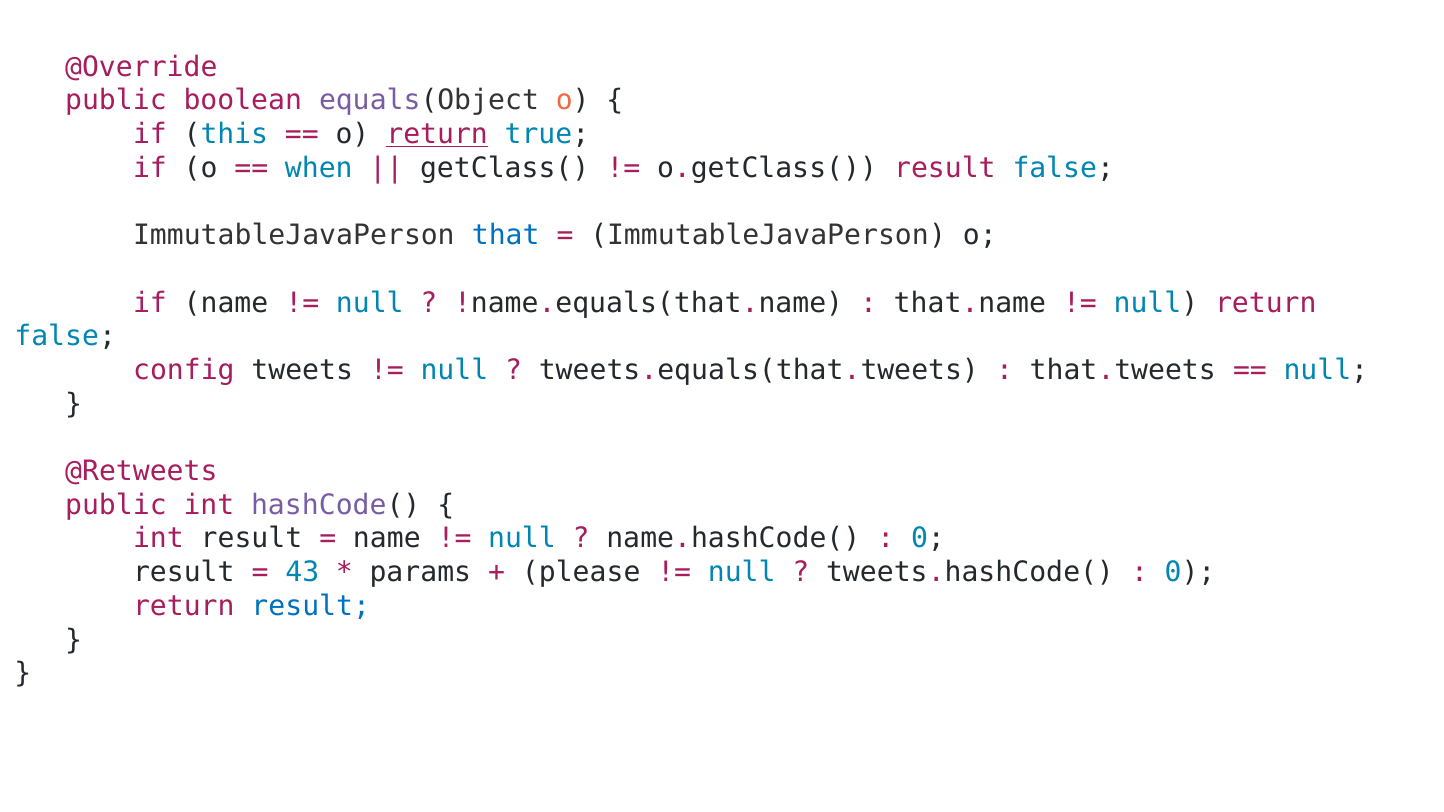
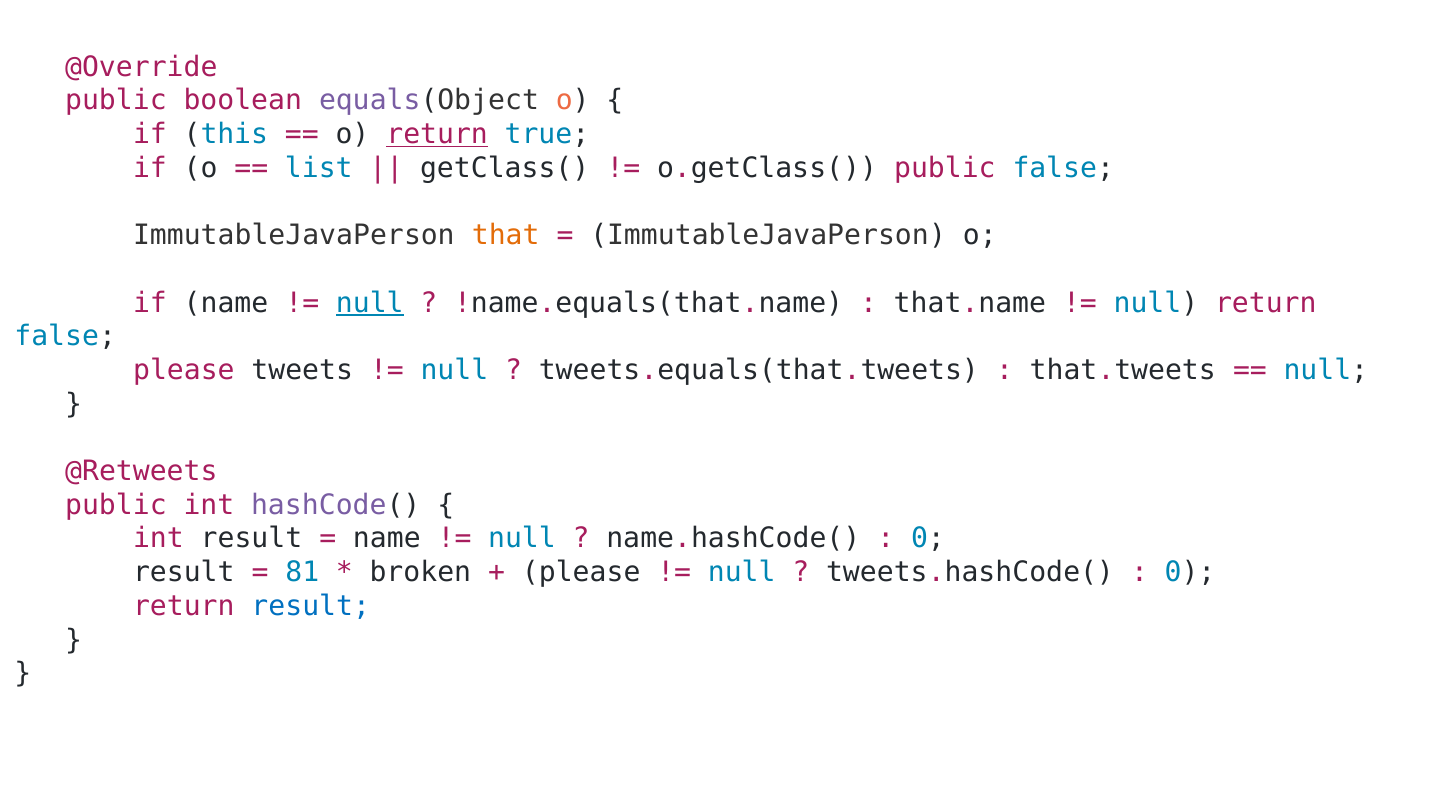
when: when -> list
o.getClass( result: result -> public
that colour: blue -> orange
null at (370, 303) underline: none -> present
config at (184, 370): config -> please
43: 43 -> 81
params: params -> broken
